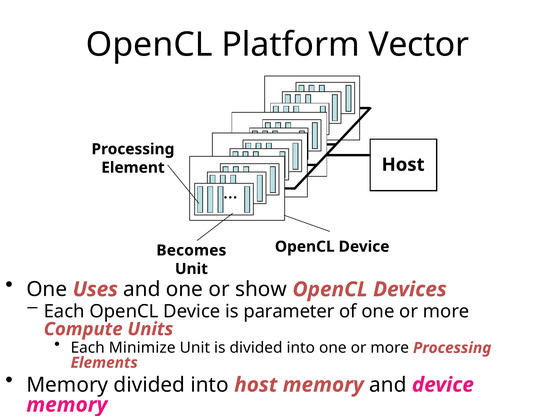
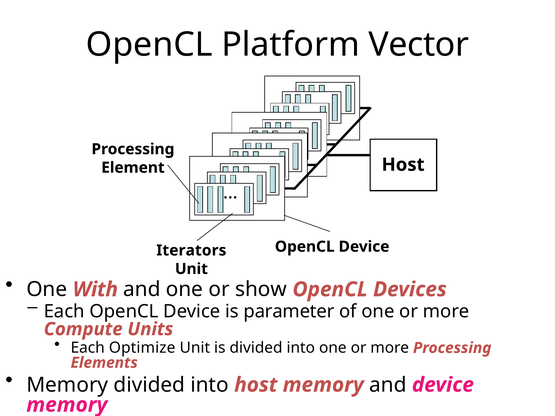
Becomes: Becomes -> Iterators
Uses: Uses -> With
Minimize: Minimize -> Optimize
